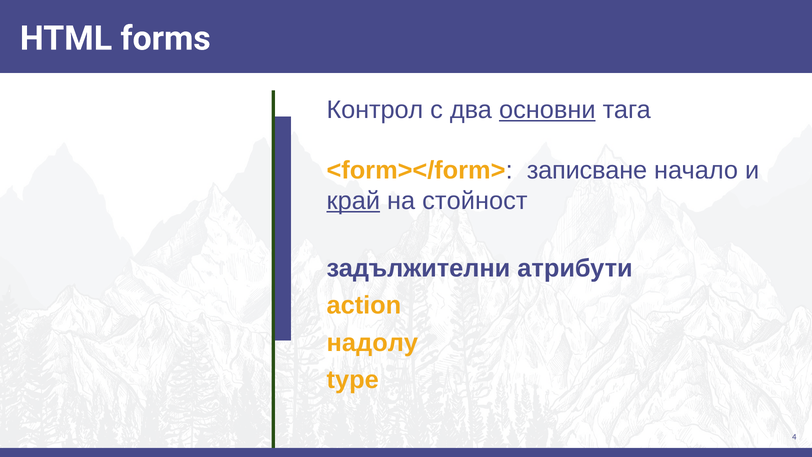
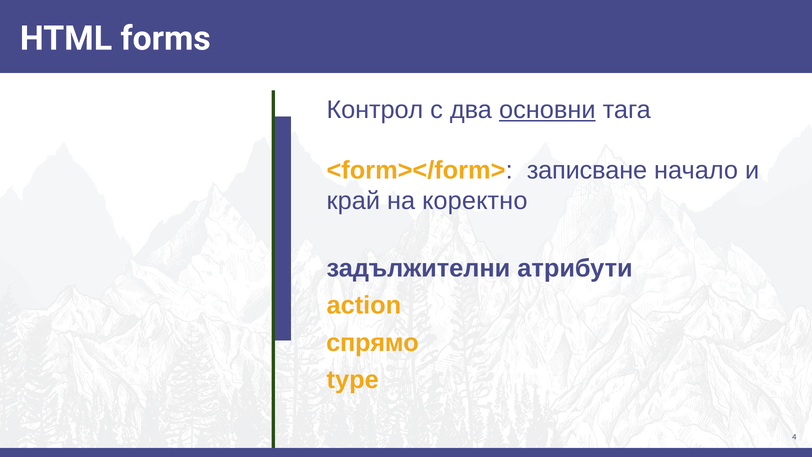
край underline: present -> none
стойност: стойност -> коректно
надолу: надолу -> спрямо
